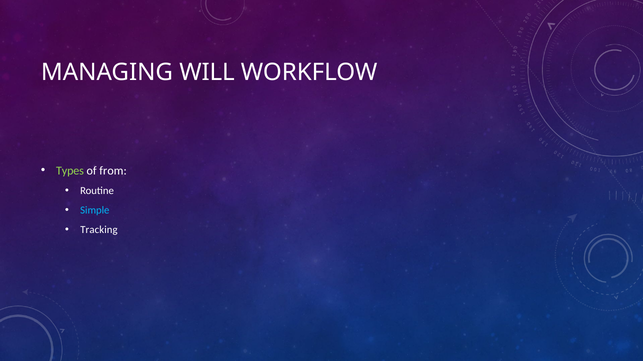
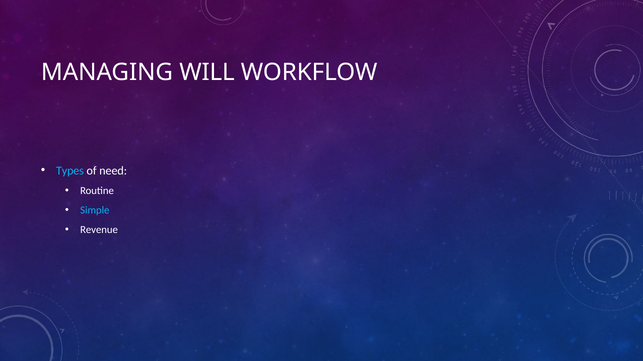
Types colour: light green -> light blue
from: from -> need
Tracking: Tracking -> Revenue
